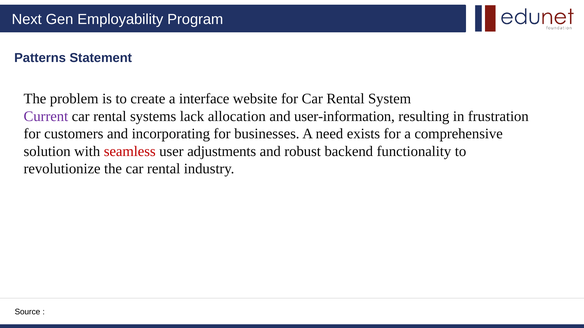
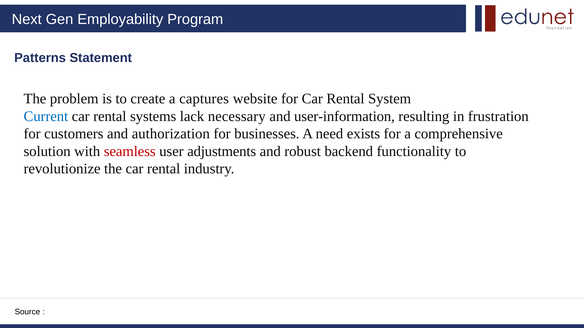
interface: interface -> captures
Current colour: purple -> blue
allocation: allocation -> necessary
incorporating: incorporating -> authorization
